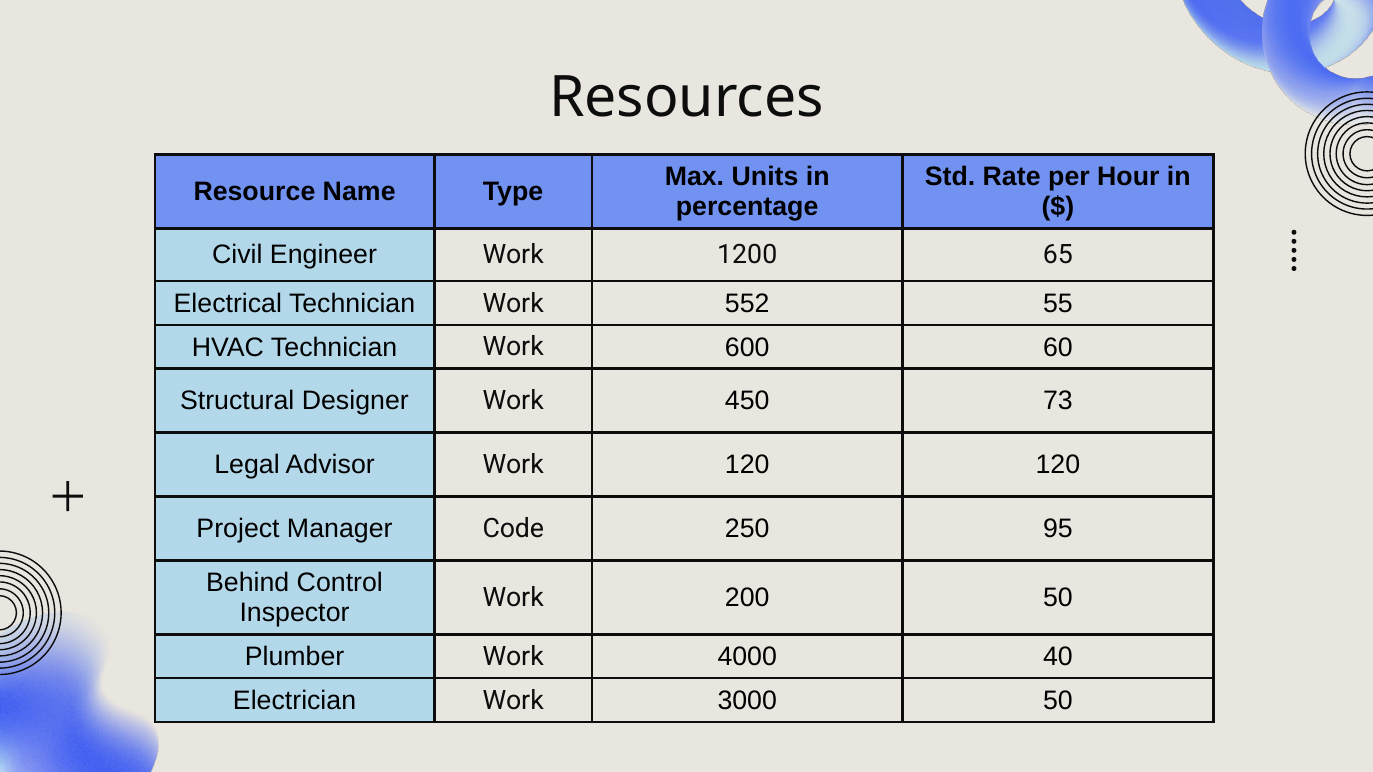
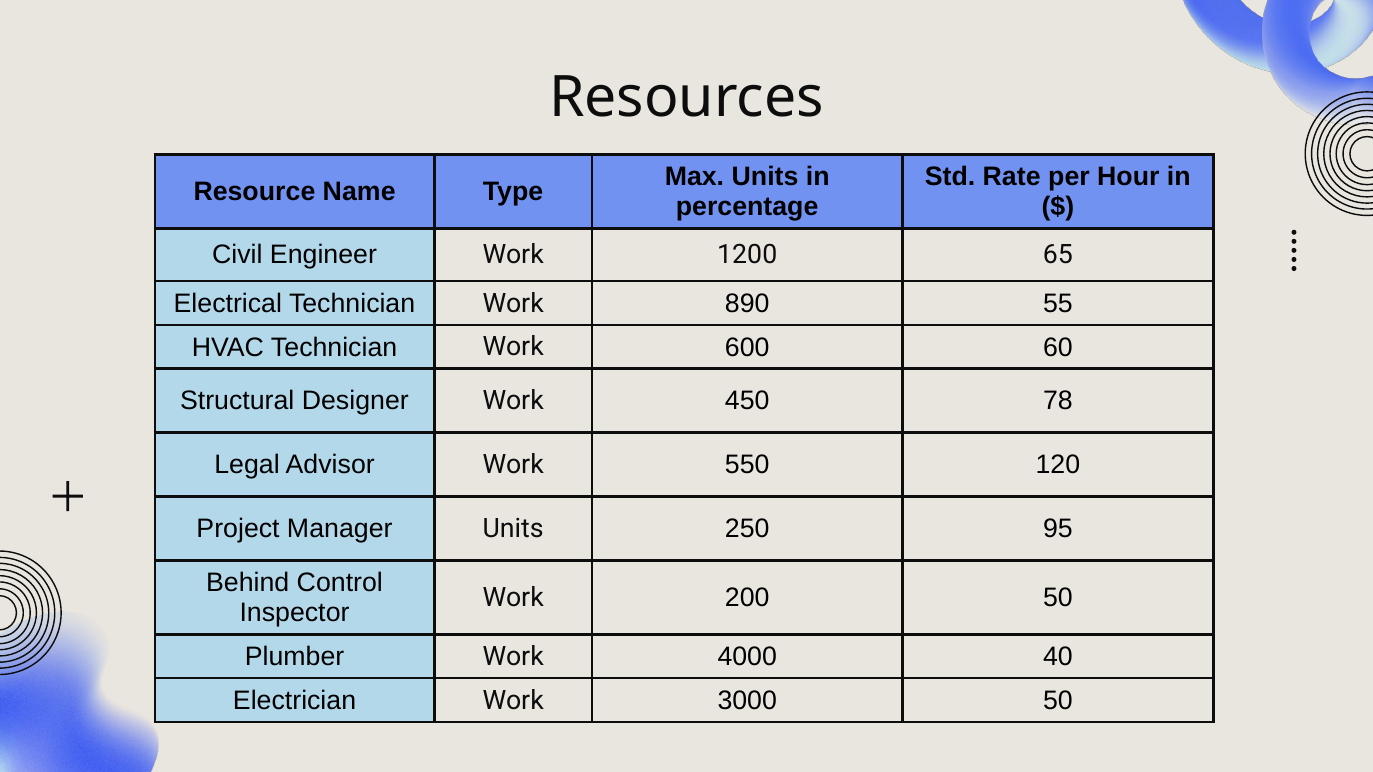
552: 552 -> 890
73: 73 -> 78
Work 120: 120 -> 550
Manager Code: Code -> Units
